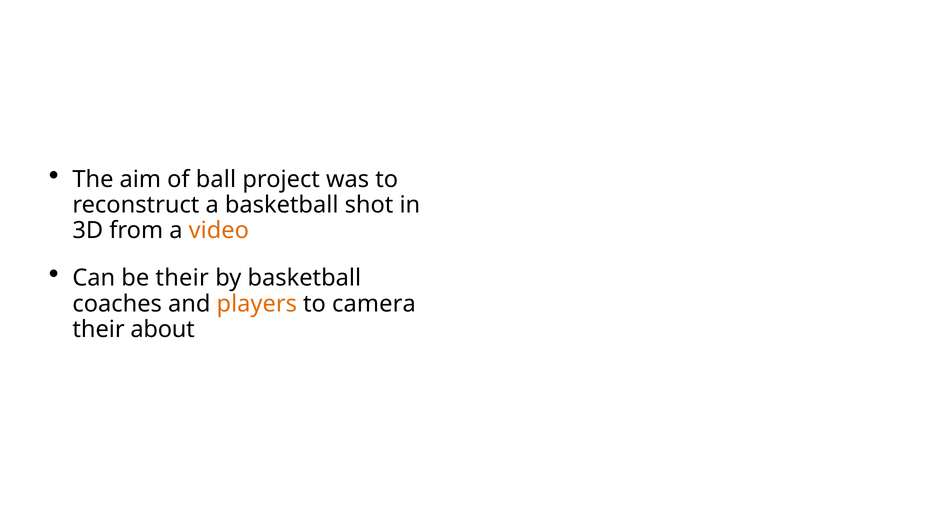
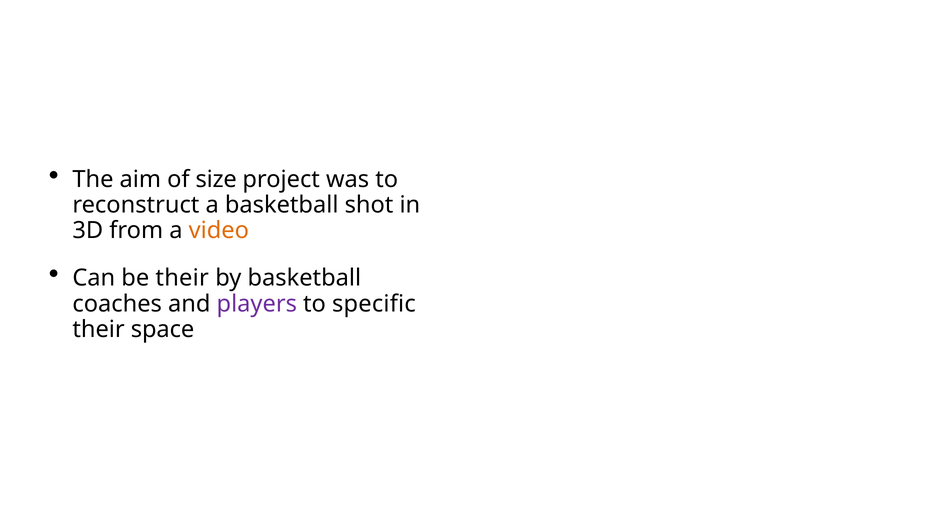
ball: ball -> size
players colour: orange -> purple
camera: camera -> specific
about: about -> space
